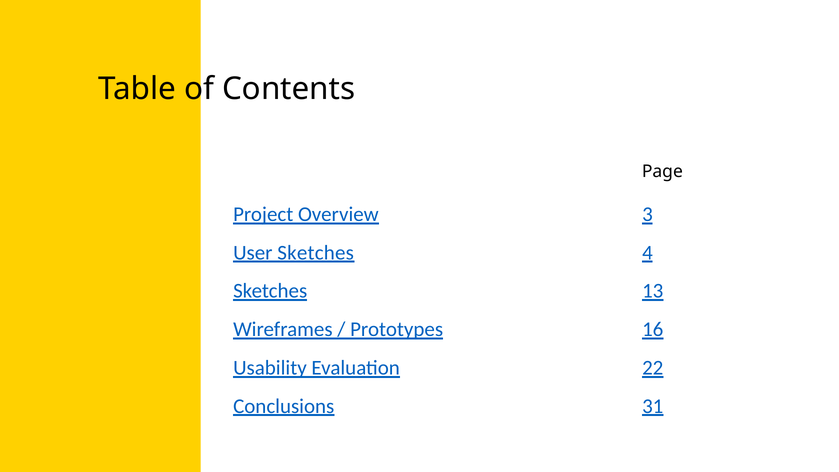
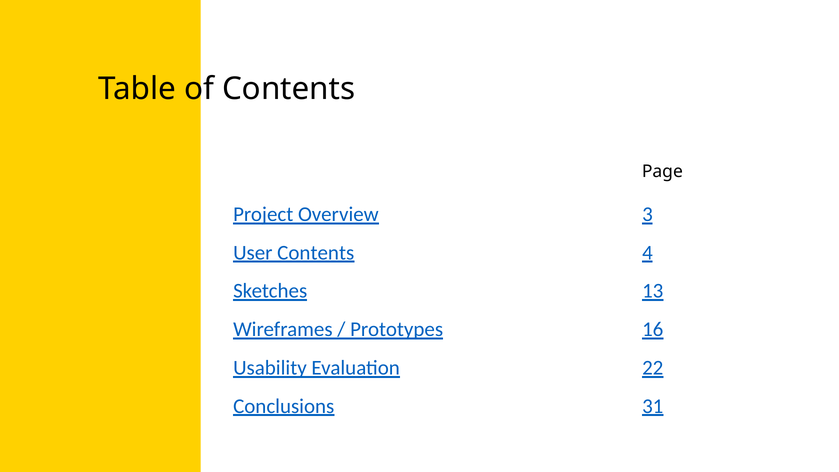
User Sketches: Sketches -> Contents
